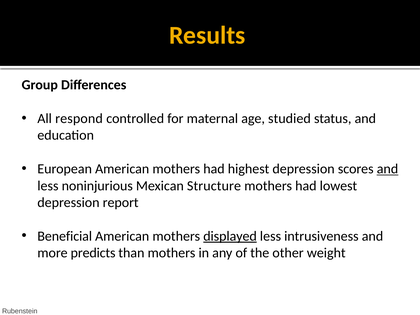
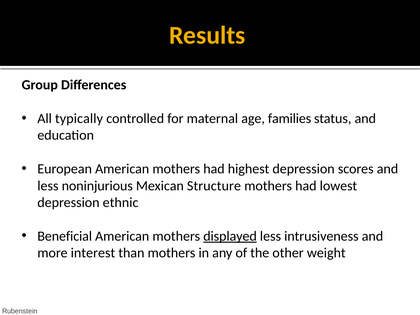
respond: respond -> typically
studied: studied -> families
and at (387, 169) underline: present -> none
report: report -> ethnic
predicts: predicts -> interest
